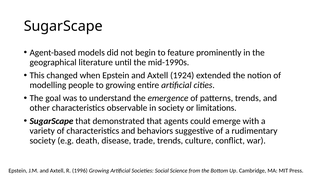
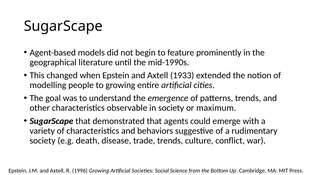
1924: 1924 -> 1933
limitations: limitations -> maximum
